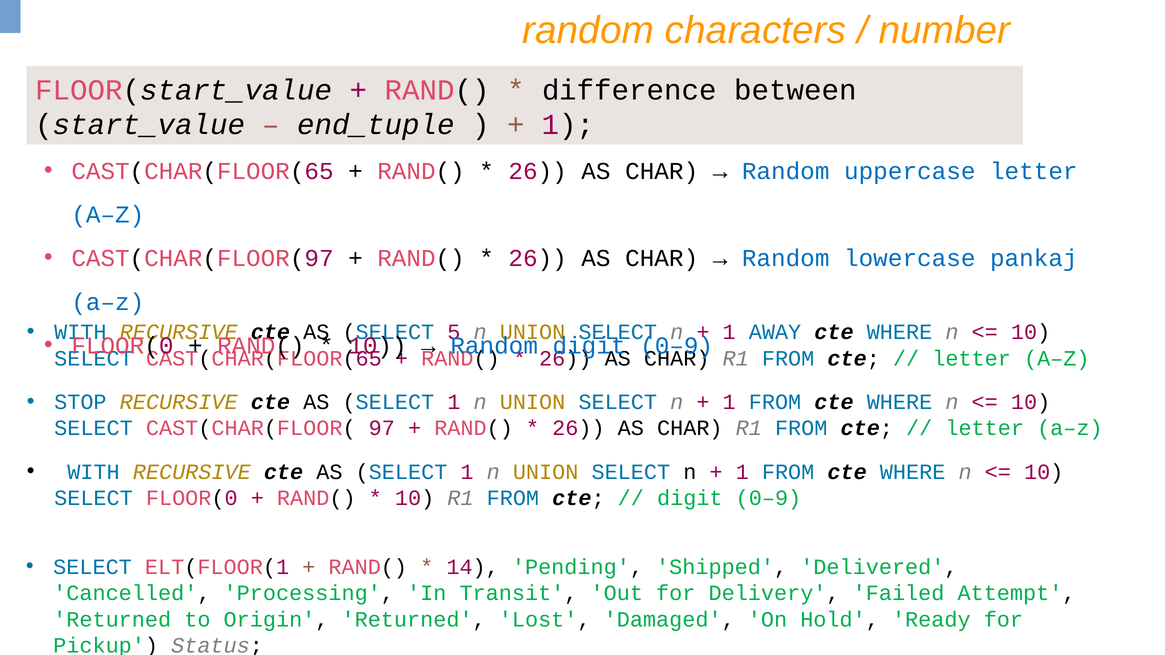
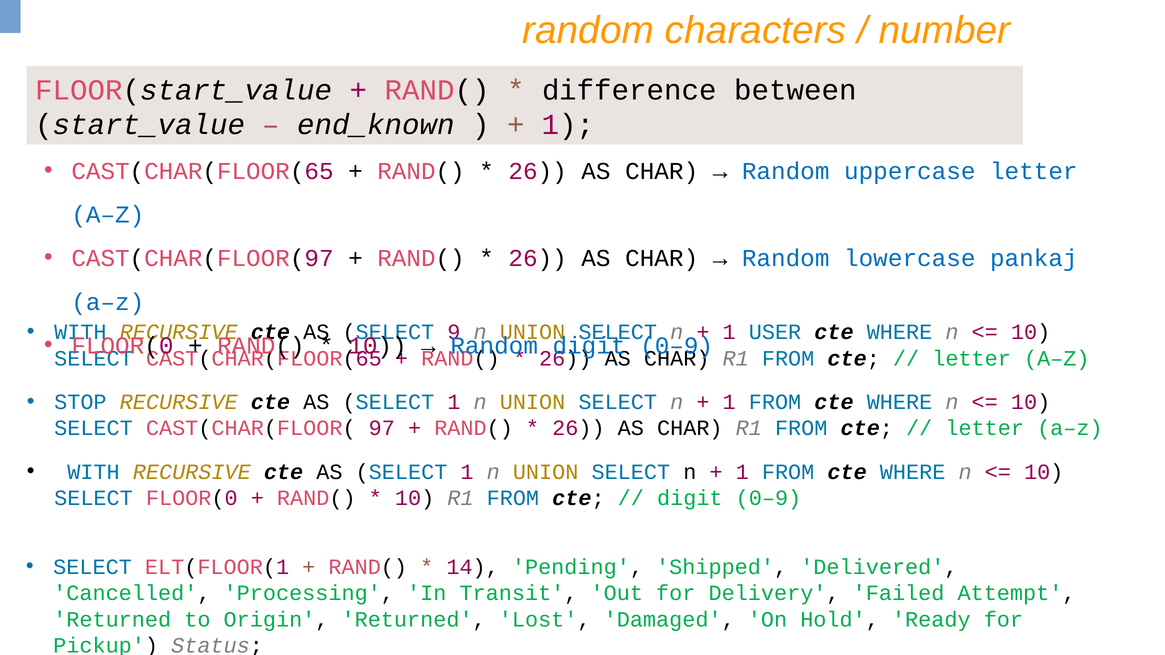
end_tuple: end_tuple -> end_known
5: 5 -> 9
AWAY: AWAY -> USER
